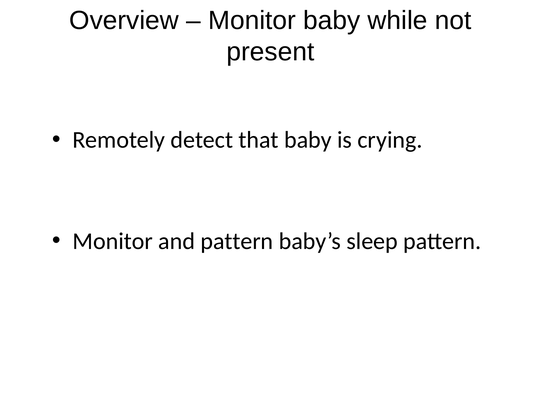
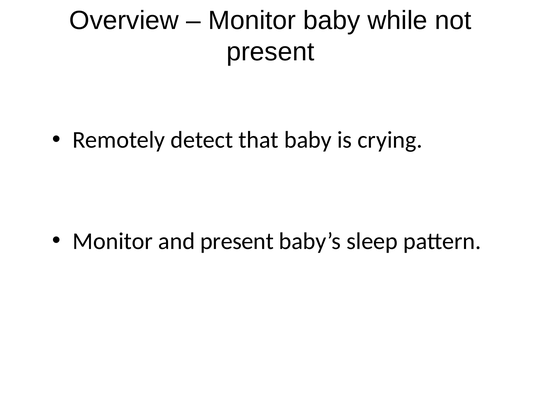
and pattern: pattern -> present
